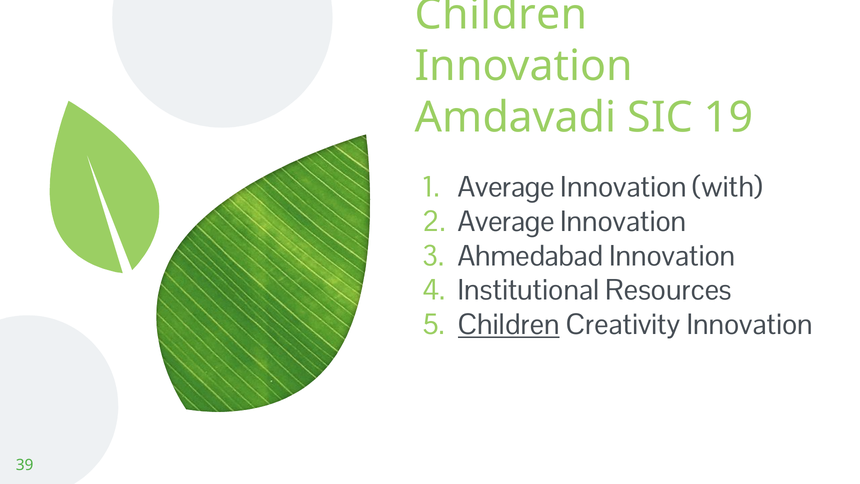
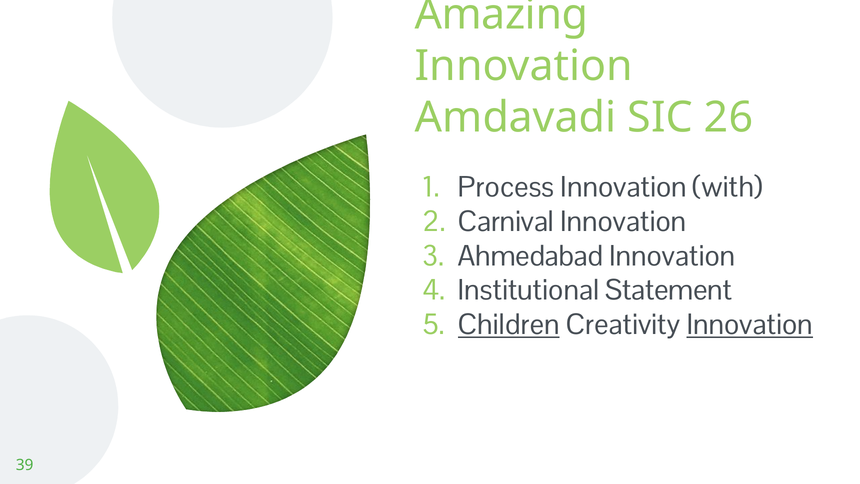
Children at (501, 14): Children -> Amazing
19: 19 -> 26
Average at (506, 187): Average -> Process
Average at (506, 222): Average -> Carnival
Resources: Resources -> Statement
Innovation at (750, 325) underline: none -> present
